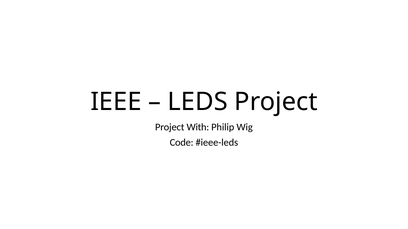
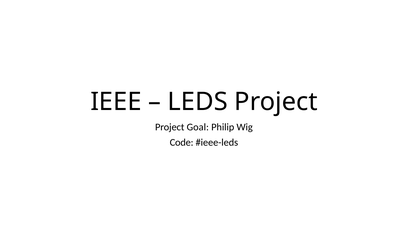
With: With -> Goal
